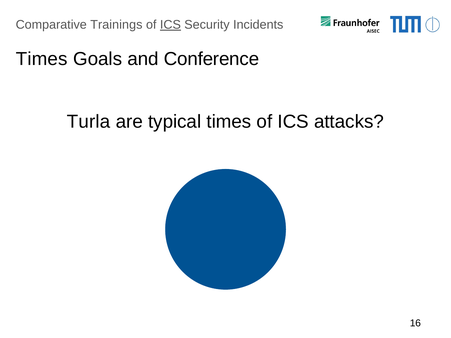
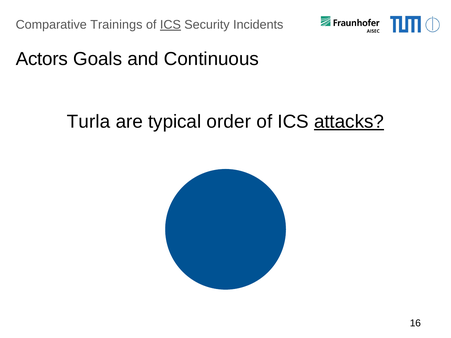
Times at (42, 59): Times -> Actors
Conference: Conference -> Continuous
typical times: times -> order
attacks underline: none -> present
